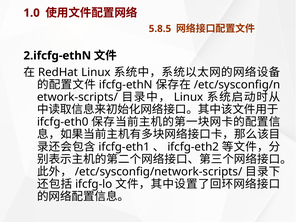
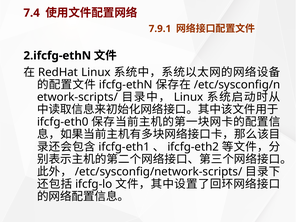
1.0: 1.0 -> 7.4
5.8.5: 5.8.5 -> 7.9.1
